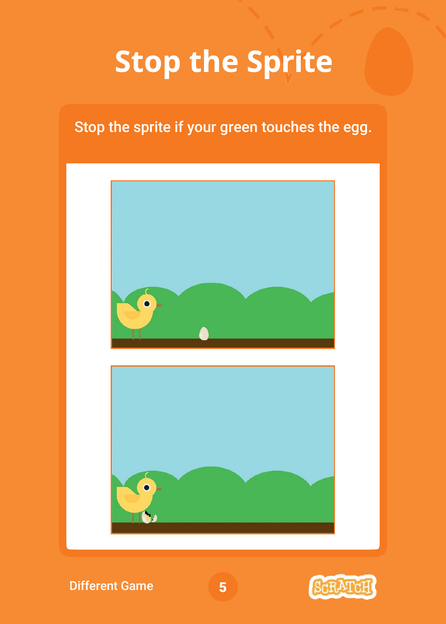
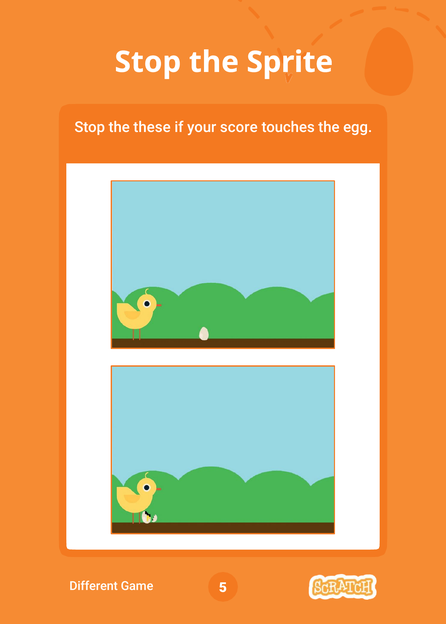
sprite at (152, 127): sprite -> these
green: green -> score
